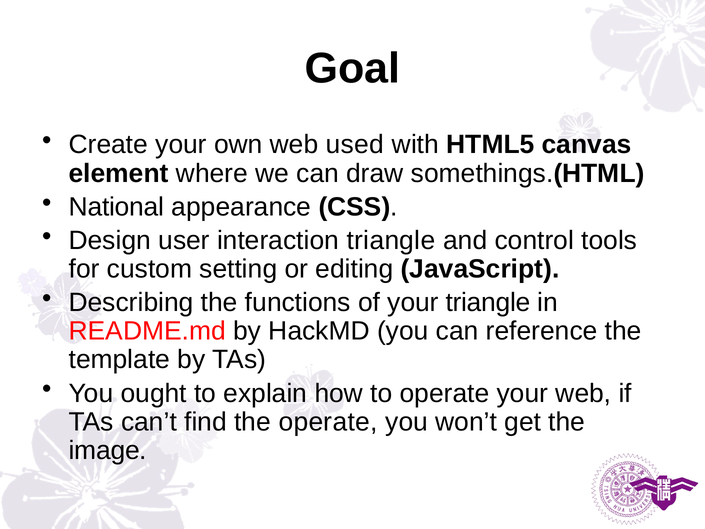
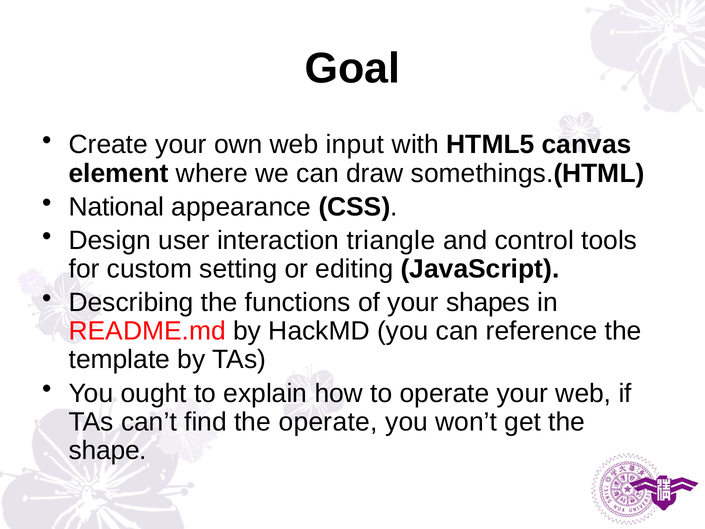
used: used -> input
your triangle: triangle -> shapes
image: image -> shape
